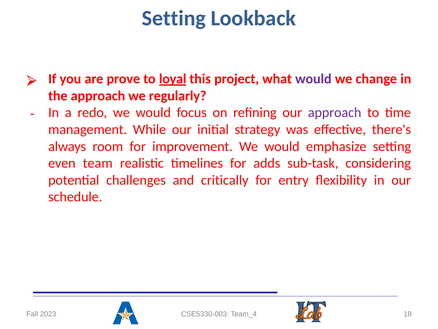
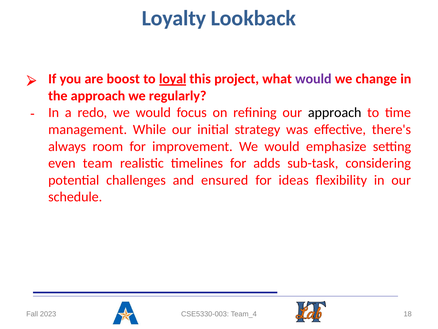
Setting at (174, 18): Setting -> Loyalty
prove: prove -> boost
approach at (335, 113) colour: purple -> black
critically: critically -> ensured
entry: entry -> ideas
